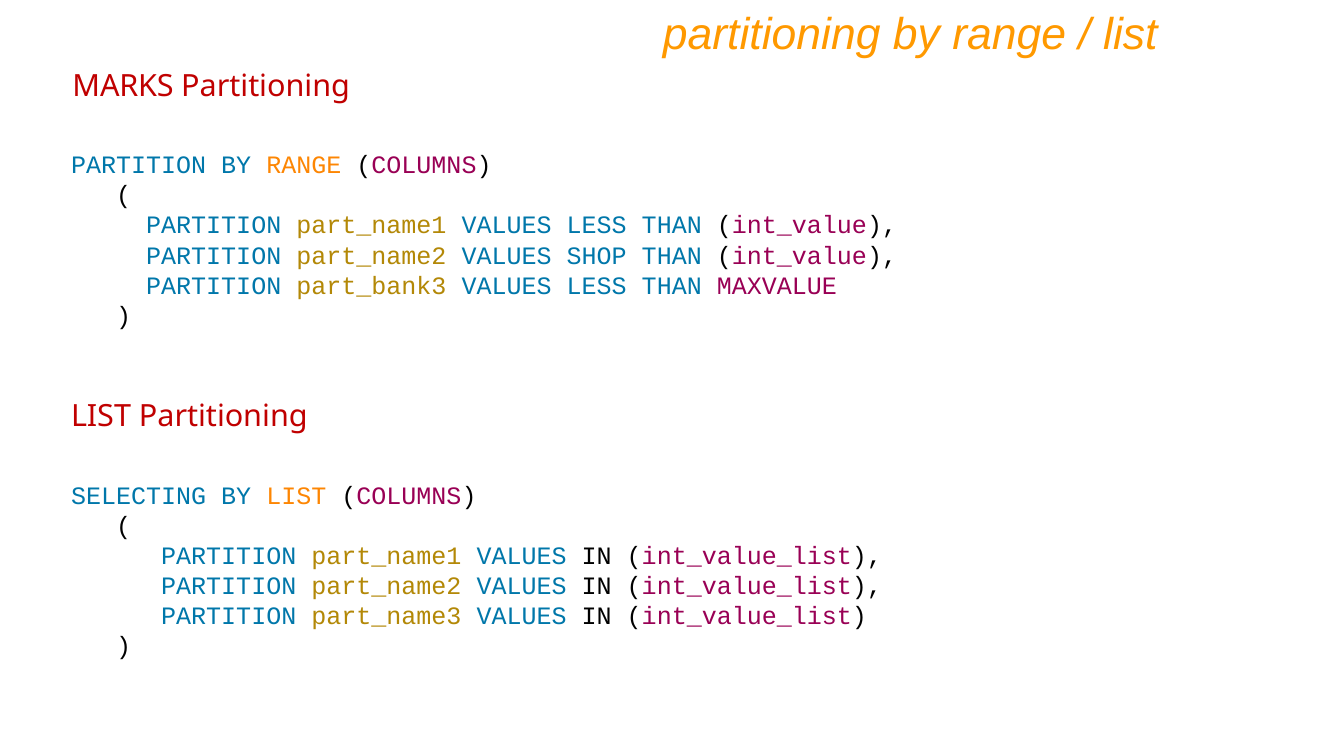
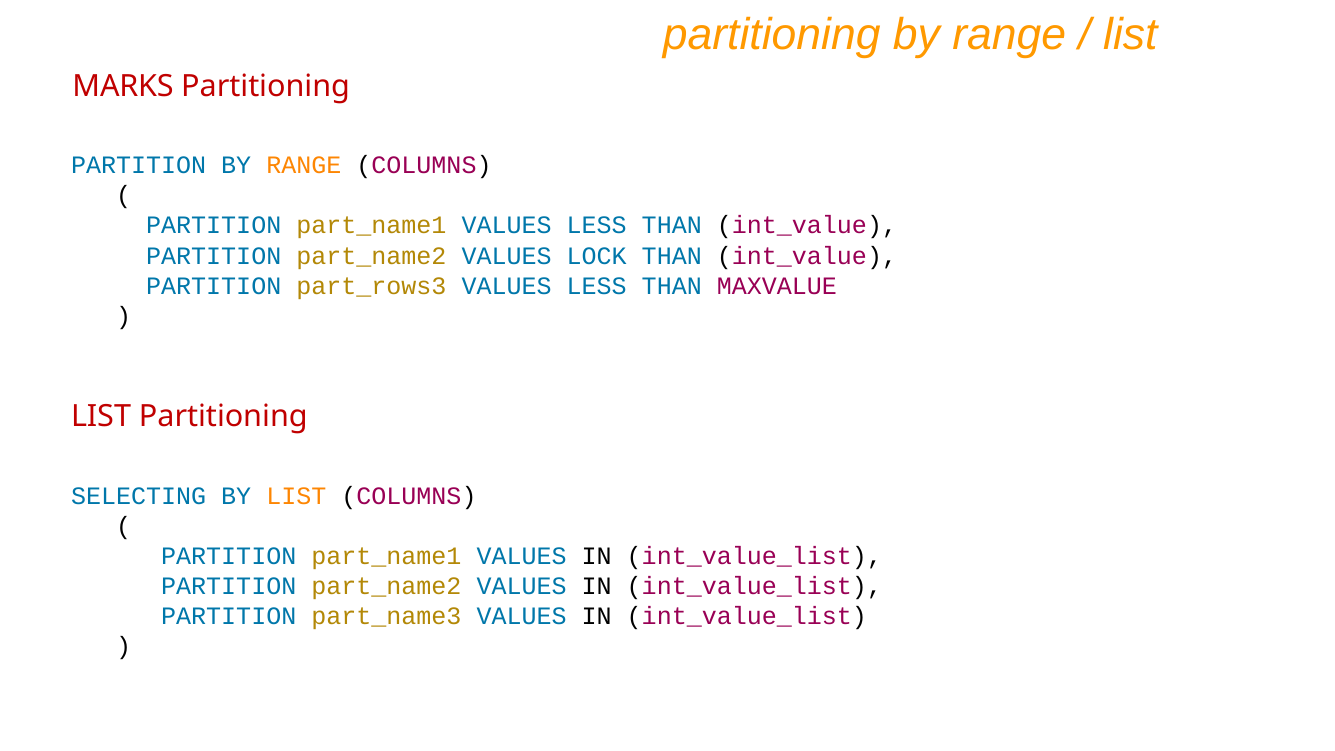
SHOP: SHOP -> LOCK
part_bank3: part_bank3 -> part_rows3
